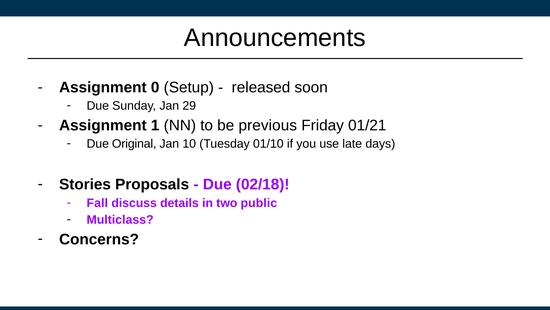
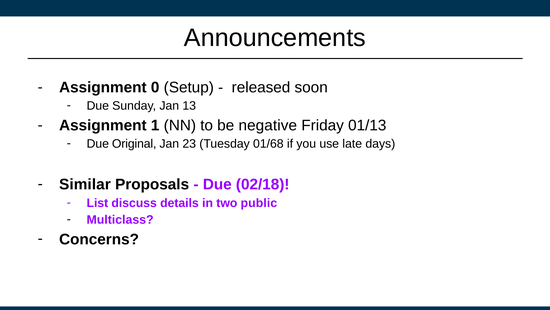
29: 29 -> 13
previous: previous -> negative
01/21: 01/21 -> 01/13
10: 10 -> 23
01/10: 01/10 -> 01/68
Stories: Stories -> Similar
Fall: Fall -> List
